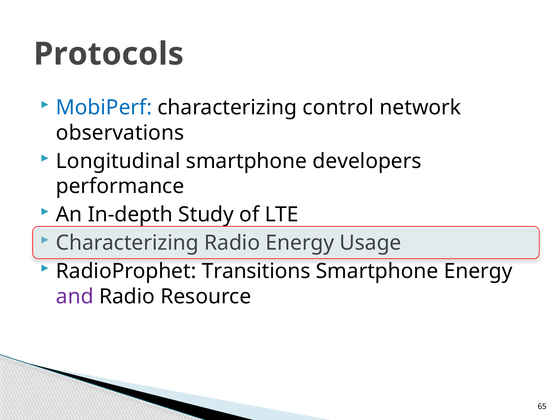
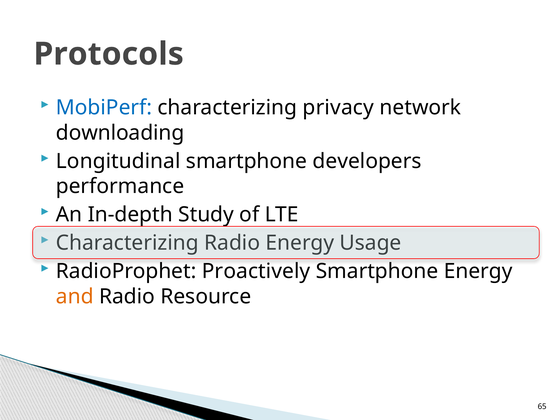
control: control -> privacy
observations: observations -> downloading
Transitions: Transitions -> Proactively
and colour: purple -> orange
